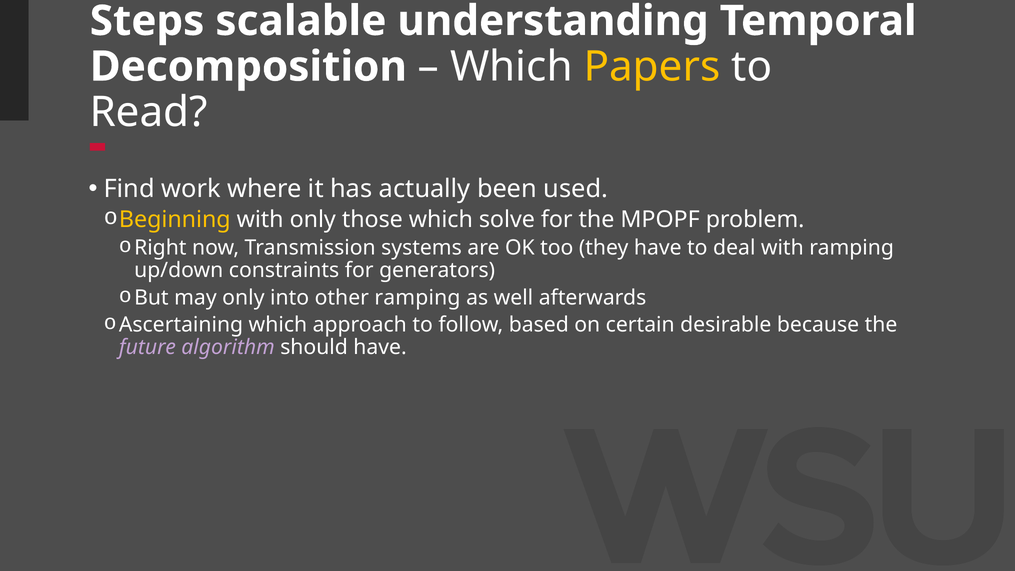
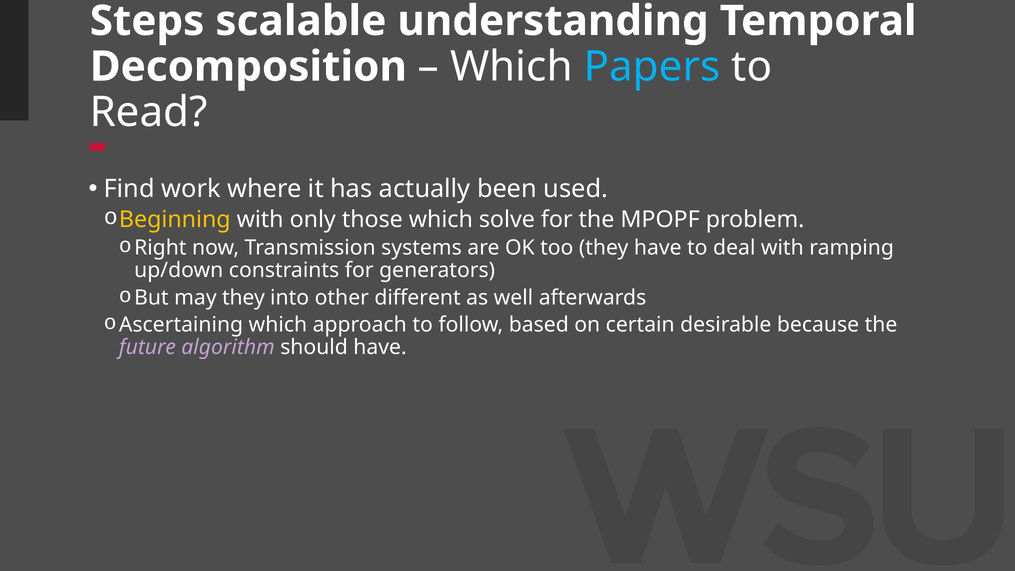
Papers colour: yellow -> light blue
may only: only -> they
other ramping: ramping -> different
